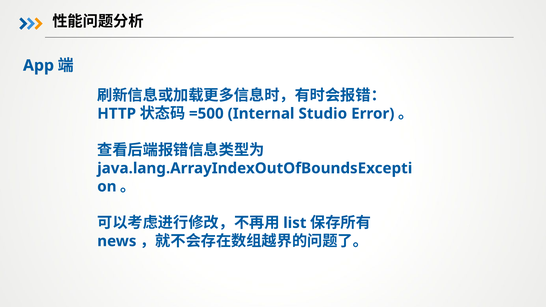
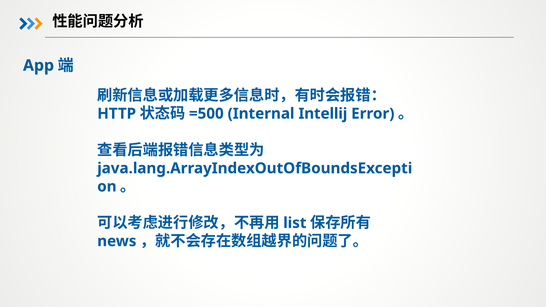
Studio: Studio -> Intellij
